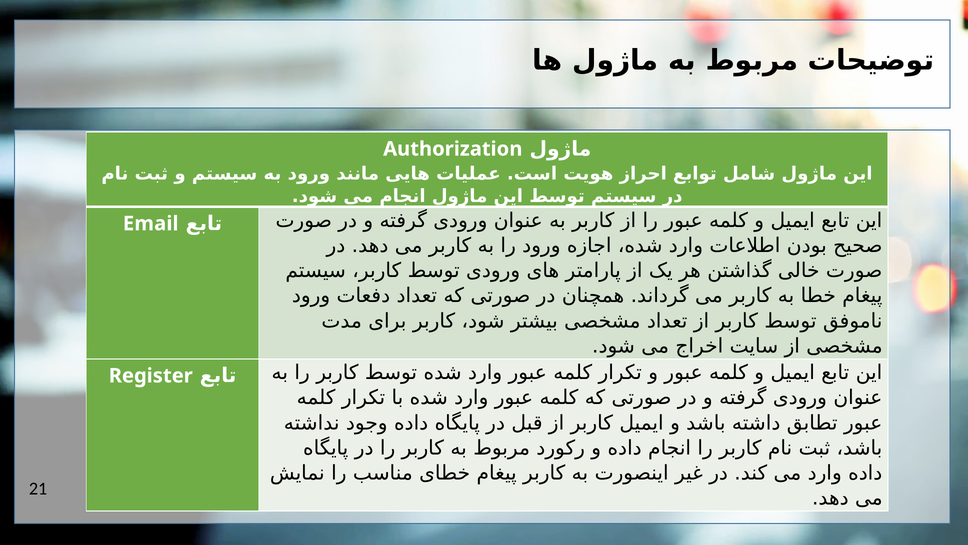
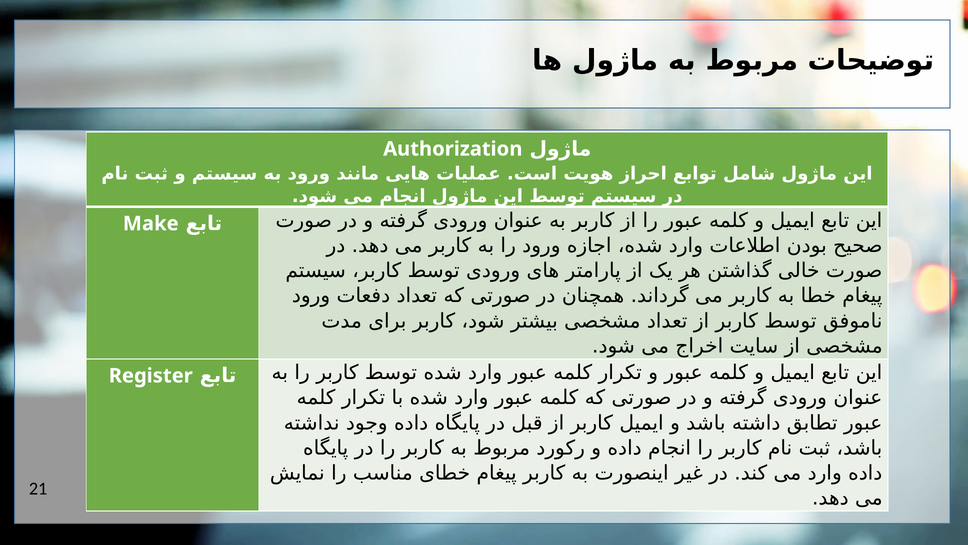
Email: Email -> Make
